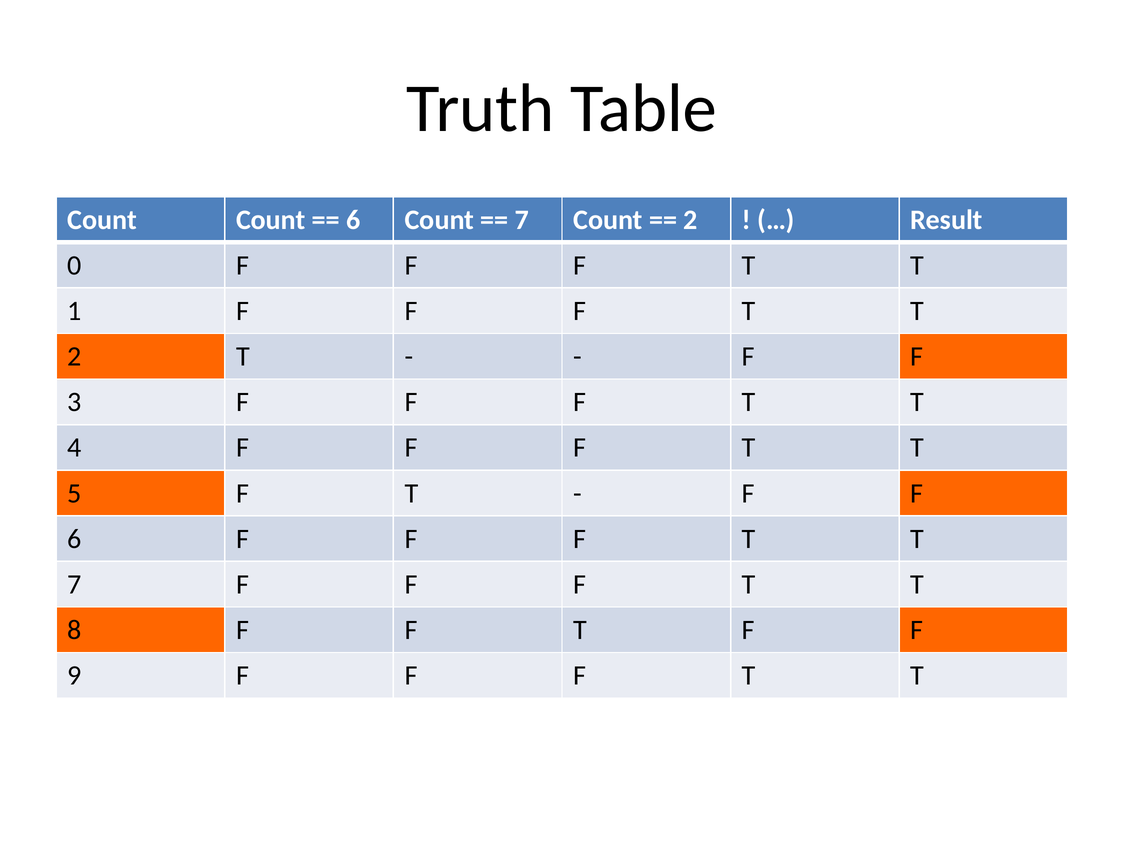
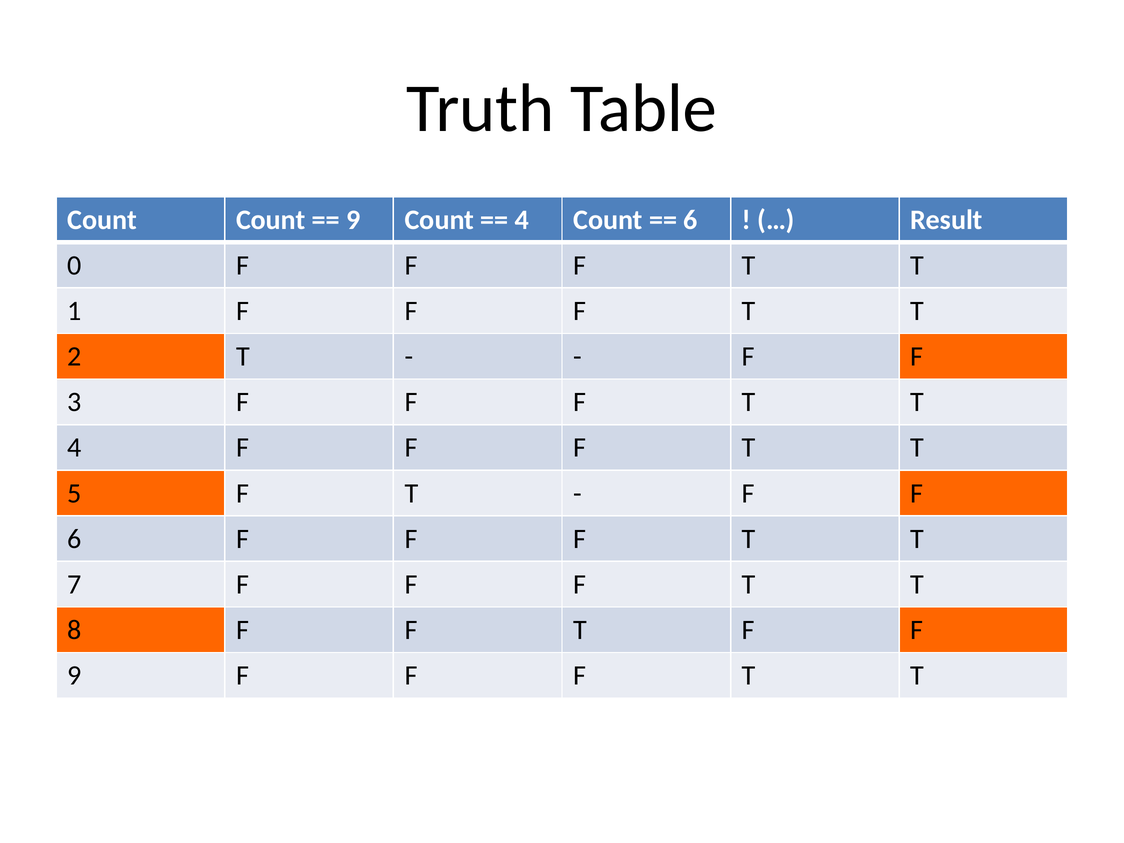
6 at (353, 220): 6 -> 9
7 at (522, 220): 7 -> 4
2 at (690, 220): 2 -> 6
